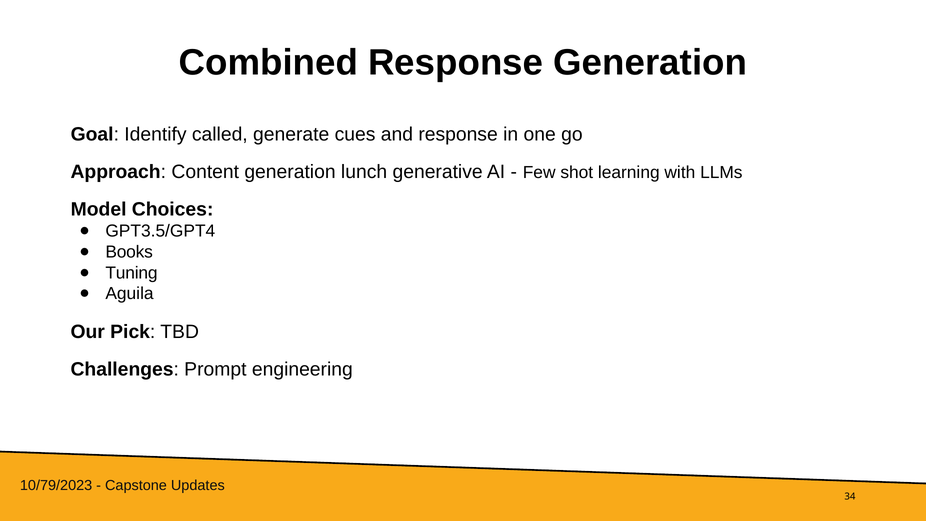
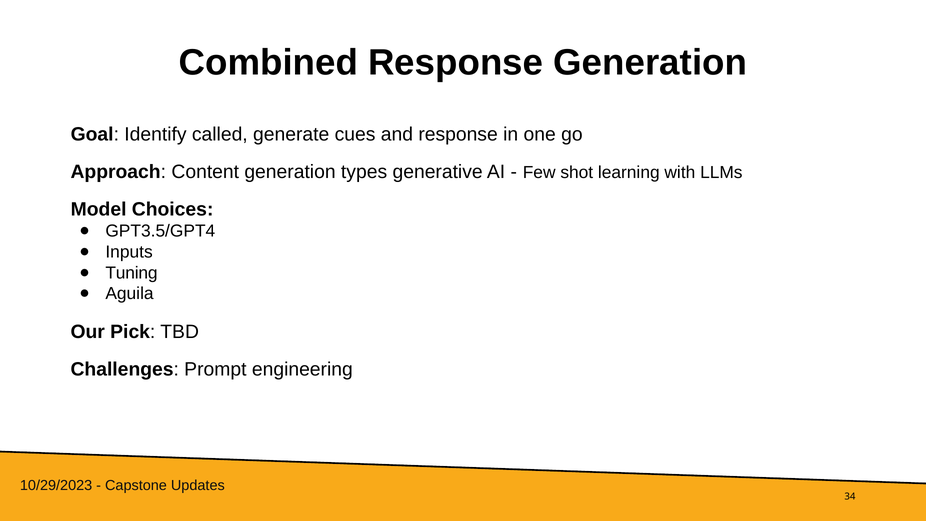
lunch: lunch -> types
Books: Books -> Inputs
10/79/2023: 10/79/2023 -> 10/29/2023
